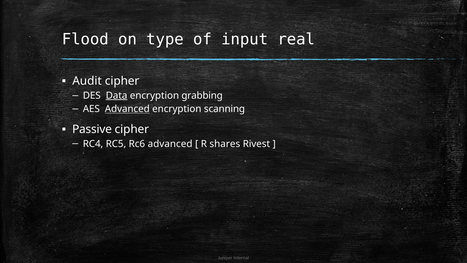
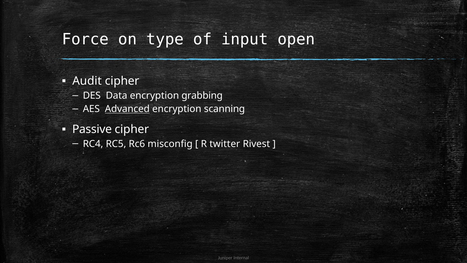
Flood: Flood -> Force
real: real -> open
Data underline: present -> none
Rc6 advanced: advanced -> misconfig
shares: shares -> twitter
